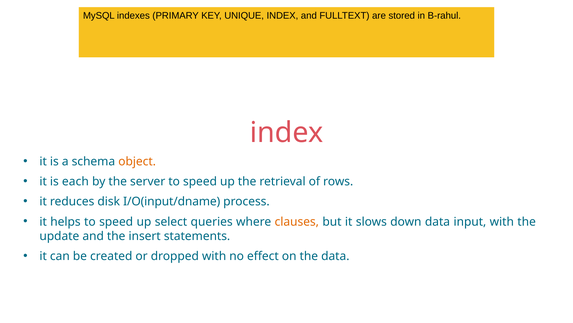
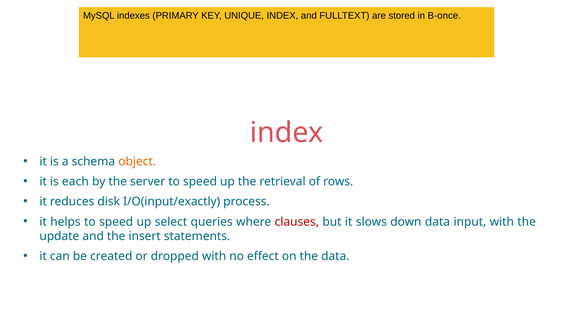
B-rahul: B-rahul -> B-once
I/O(input/dname: I/O(input/dname -> I/O(input/exactly
clauses colour: orange -> red
